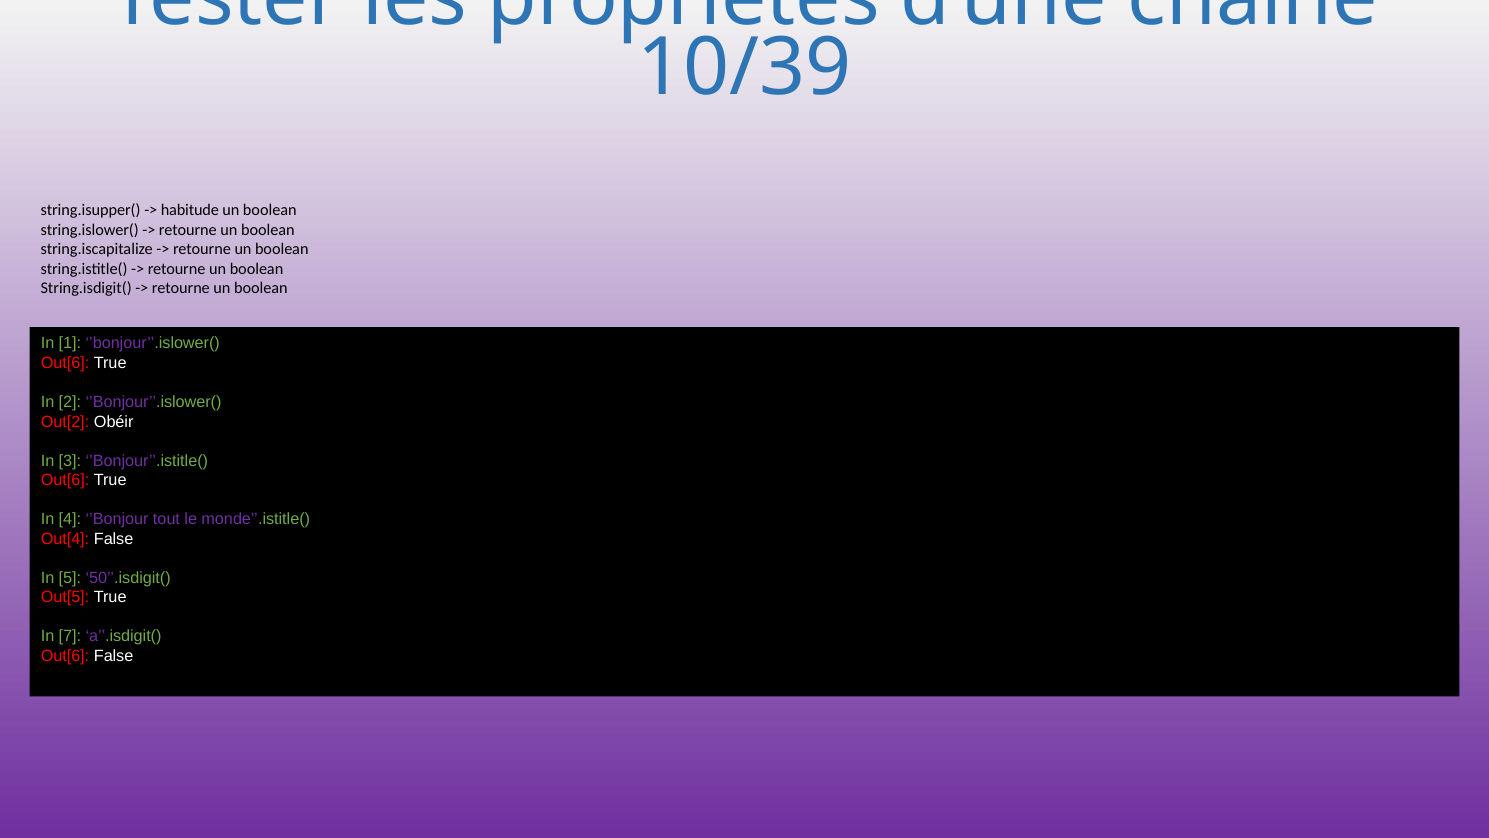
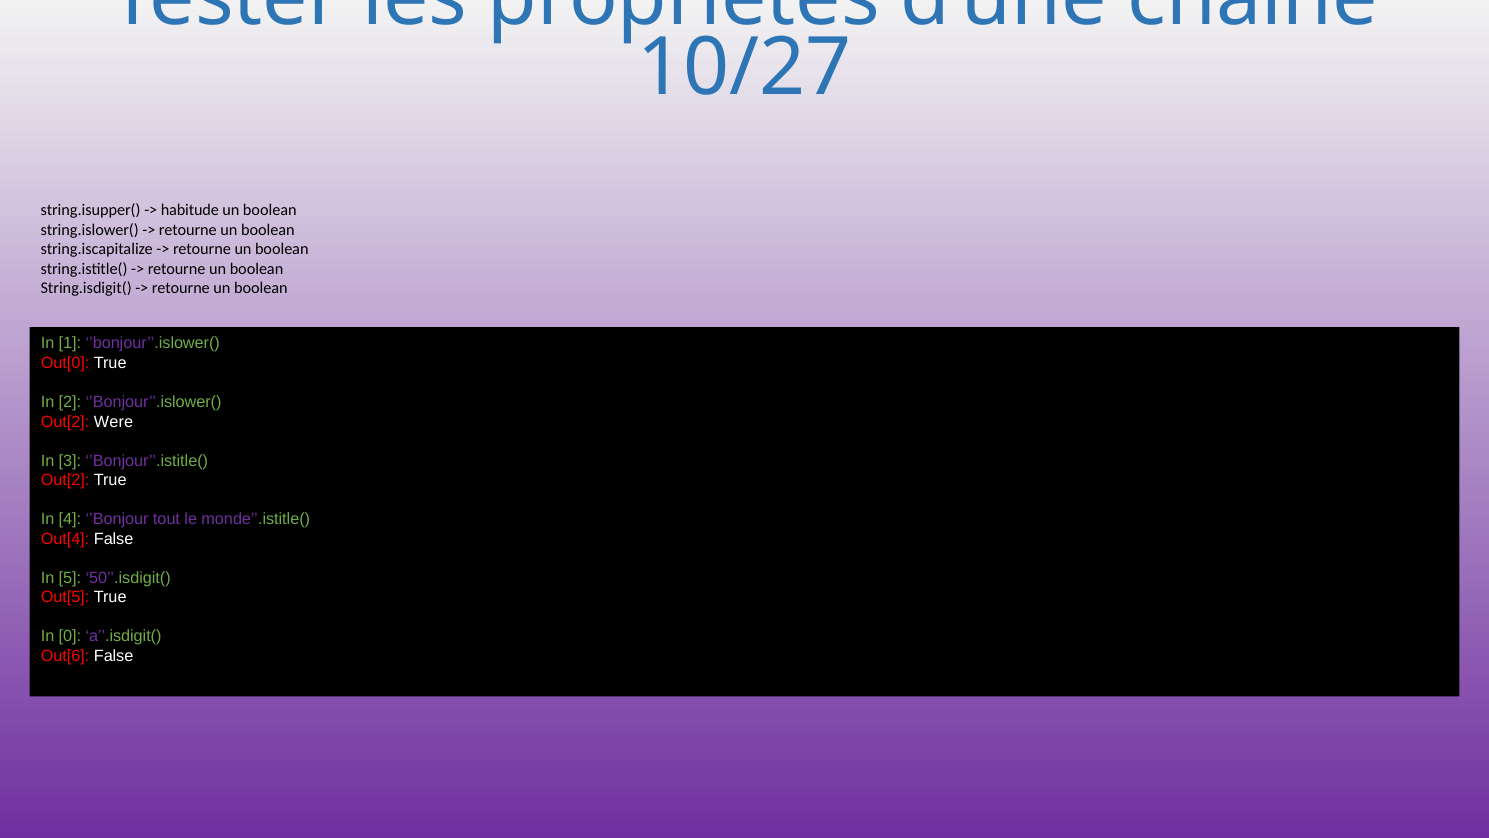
10/39: 10/39 -> 10/27
Out[6 at (65, 363): Out[6 -> Out[0
Obéir: Obéir -> Were
Out[6 at (65, 480): Out[6 -> Out[2
7: 7 -> 0
